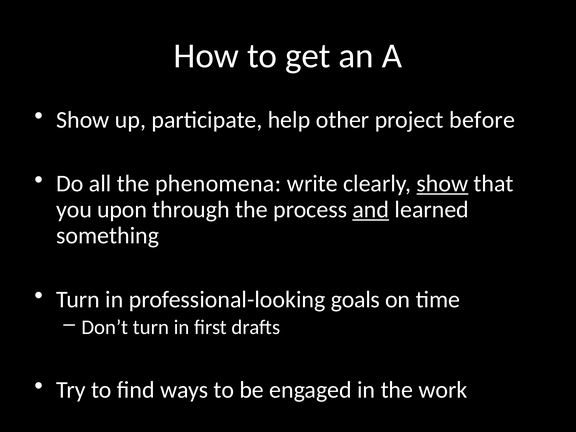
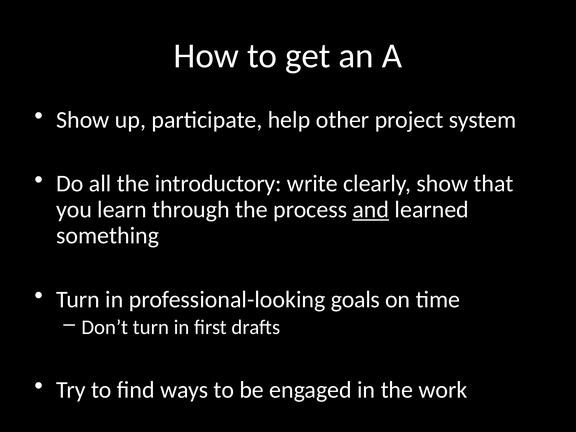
before: before -> system
phenomena: phenomena -> introductory
show at (442, 184) underline: present -> none
upon: upon -> learn
